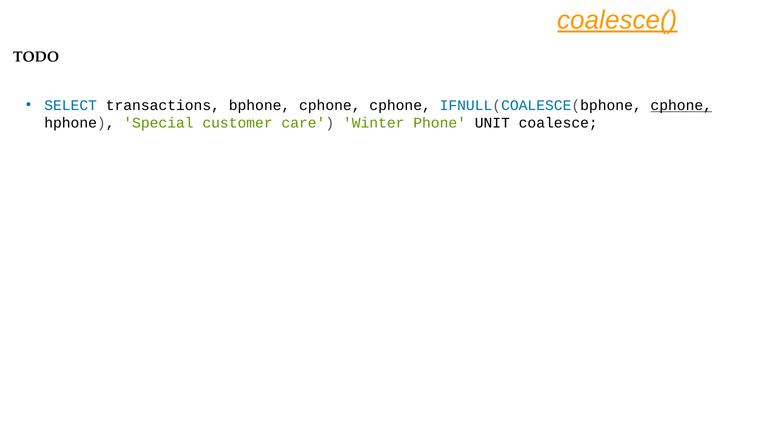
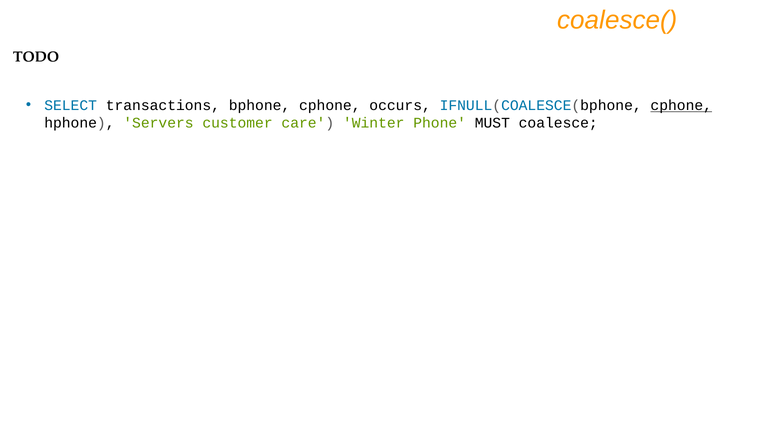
coalesce( underline: present -> none
cphone cphone: cphone -> occurs
Special: Special -> Servers
UNIT: UNIT -> MUST
